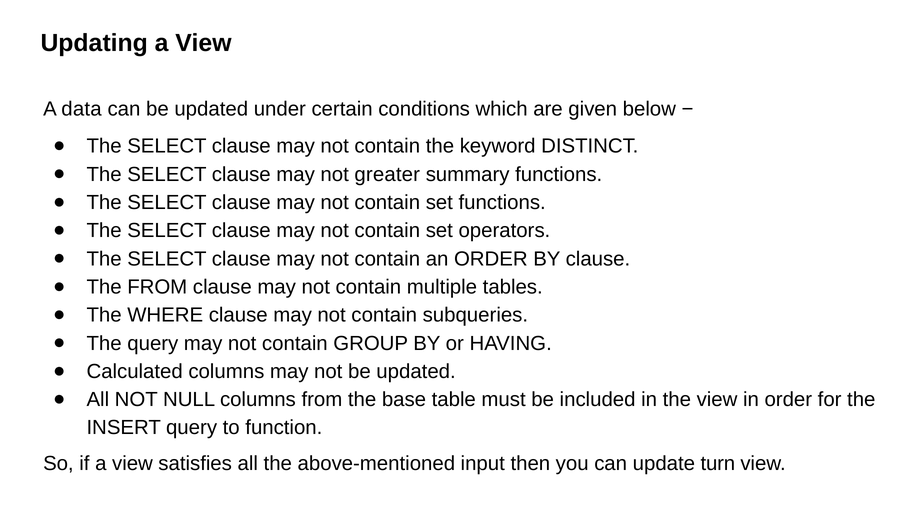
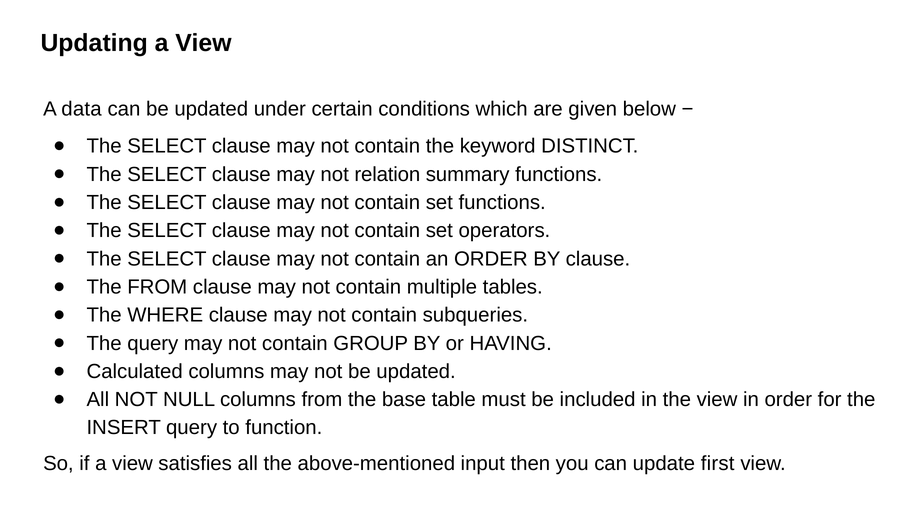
greater: greater -> relation
turn: turn -> first
